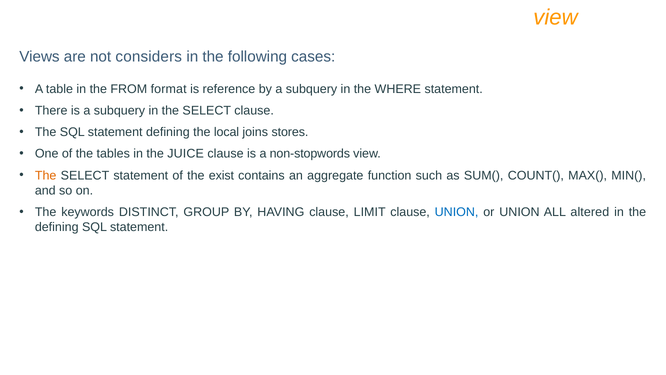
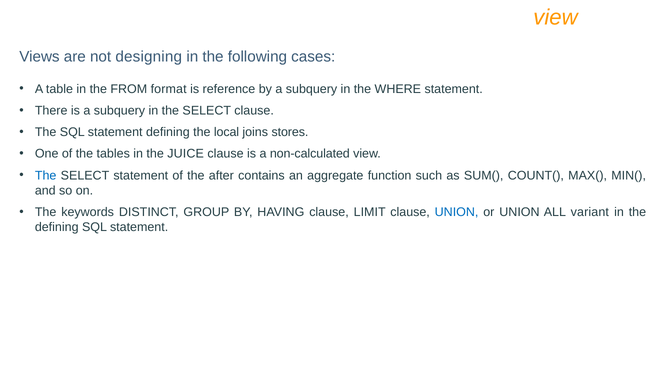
considers: considers -> designing
non-stopwords: non-stopwords -> non-calculated
The at (46, 175) colour: orange -> blue
exist: exist -> after
altered: altered -> variant
